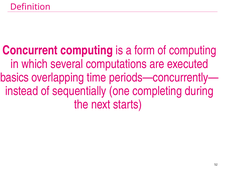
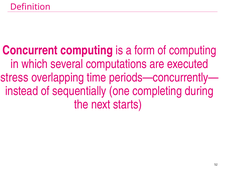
basics: basics -> stress
